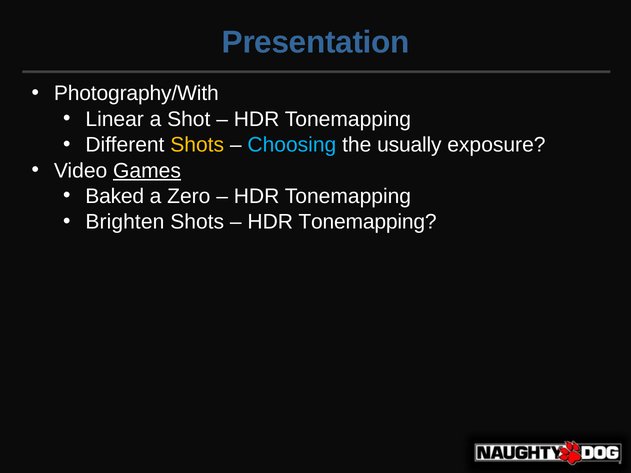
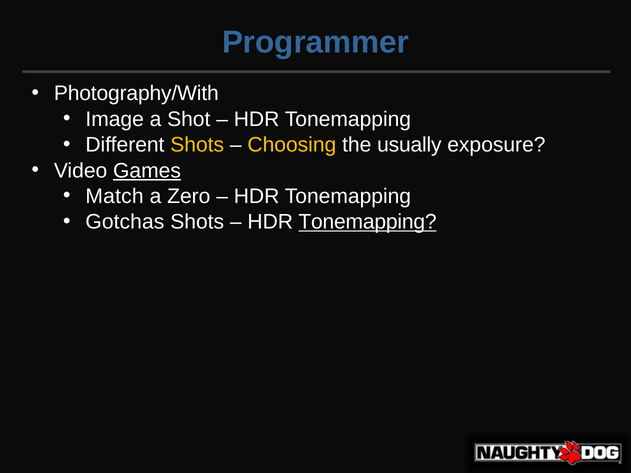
Presentation: Presentation -> Programmer
Linear: Linear -> Image
Choosing colour: light blue -> yellow
Baked: Baked -> Match
Brighten: Brighten -> Gotchas
Tonemapping at (367, 222) underline: none -> present
